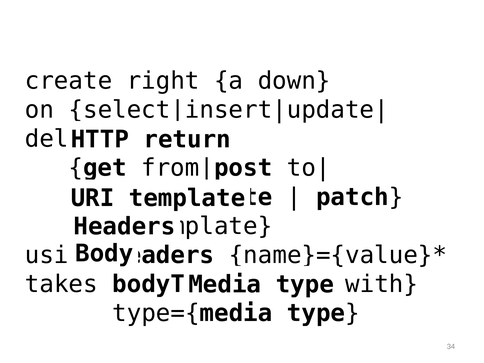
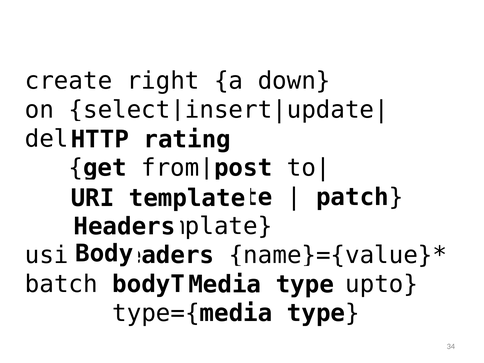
return: return -> rating
takes: takes -> batch
with: with -> upto
